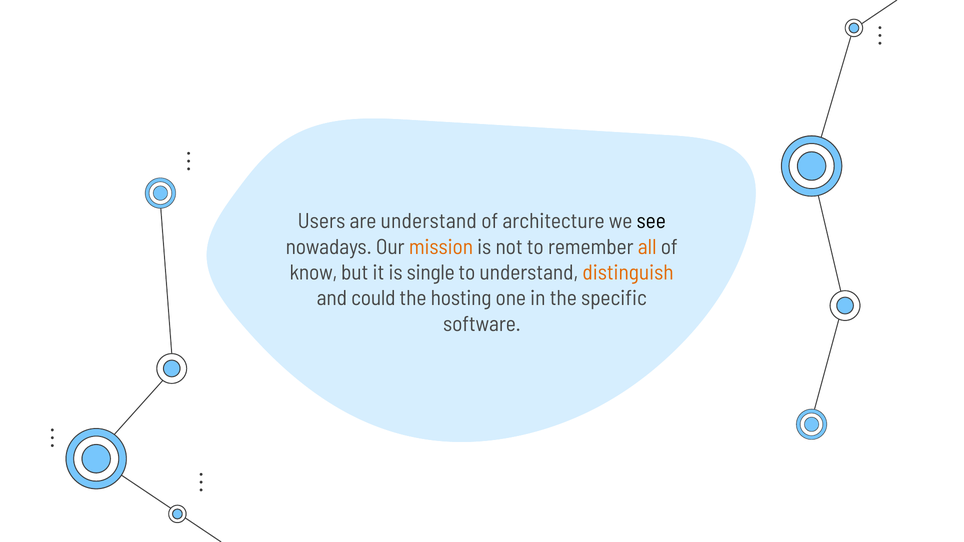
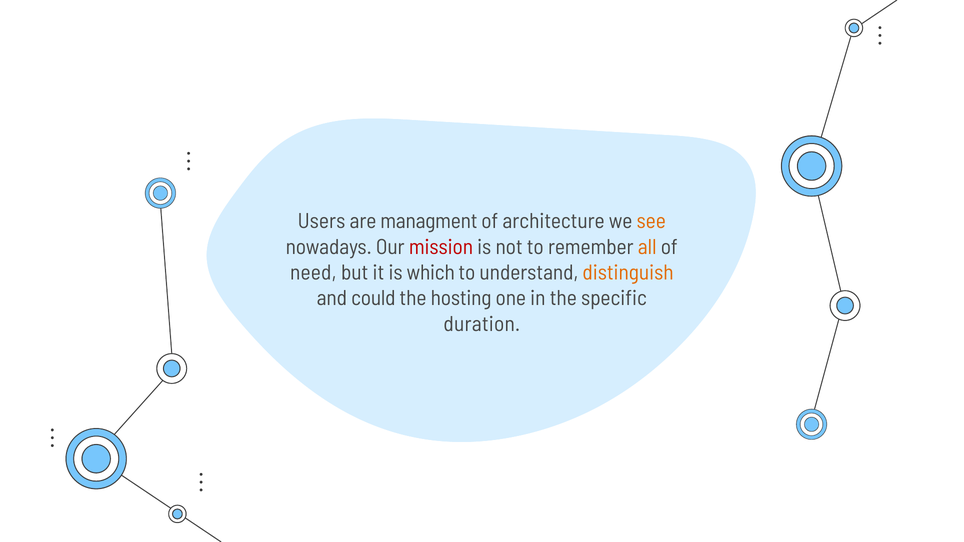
are understand: understand -> managment
see colour: black -> orange
mission colour: orange -> red
know: know -> need
single: single -> which
software: software -> duration
